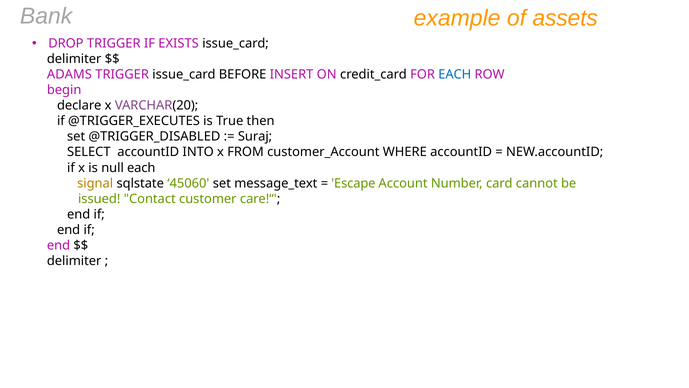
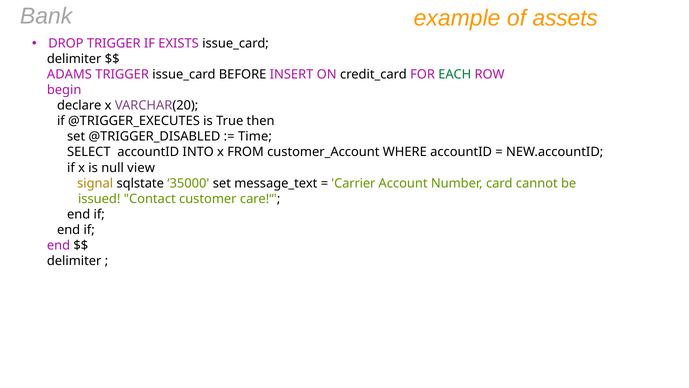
EACH at (455, 75) colour: blue -> green
Suraj: Suraj -> Time
null each: each -> view
45060: 45060 -> 35000
Escape: Escape -> Carrier
